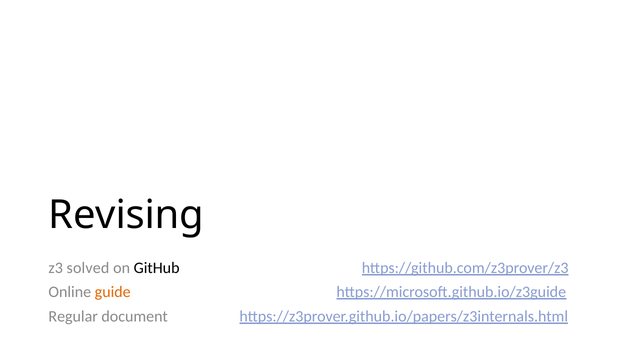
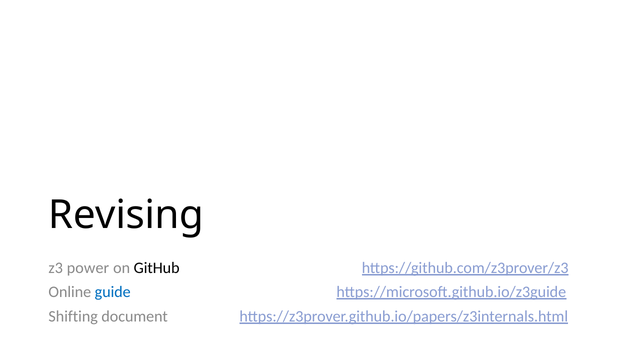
solved: solved -> power
guide colour: orange -> blue
Regular: Regular -> Shifting
